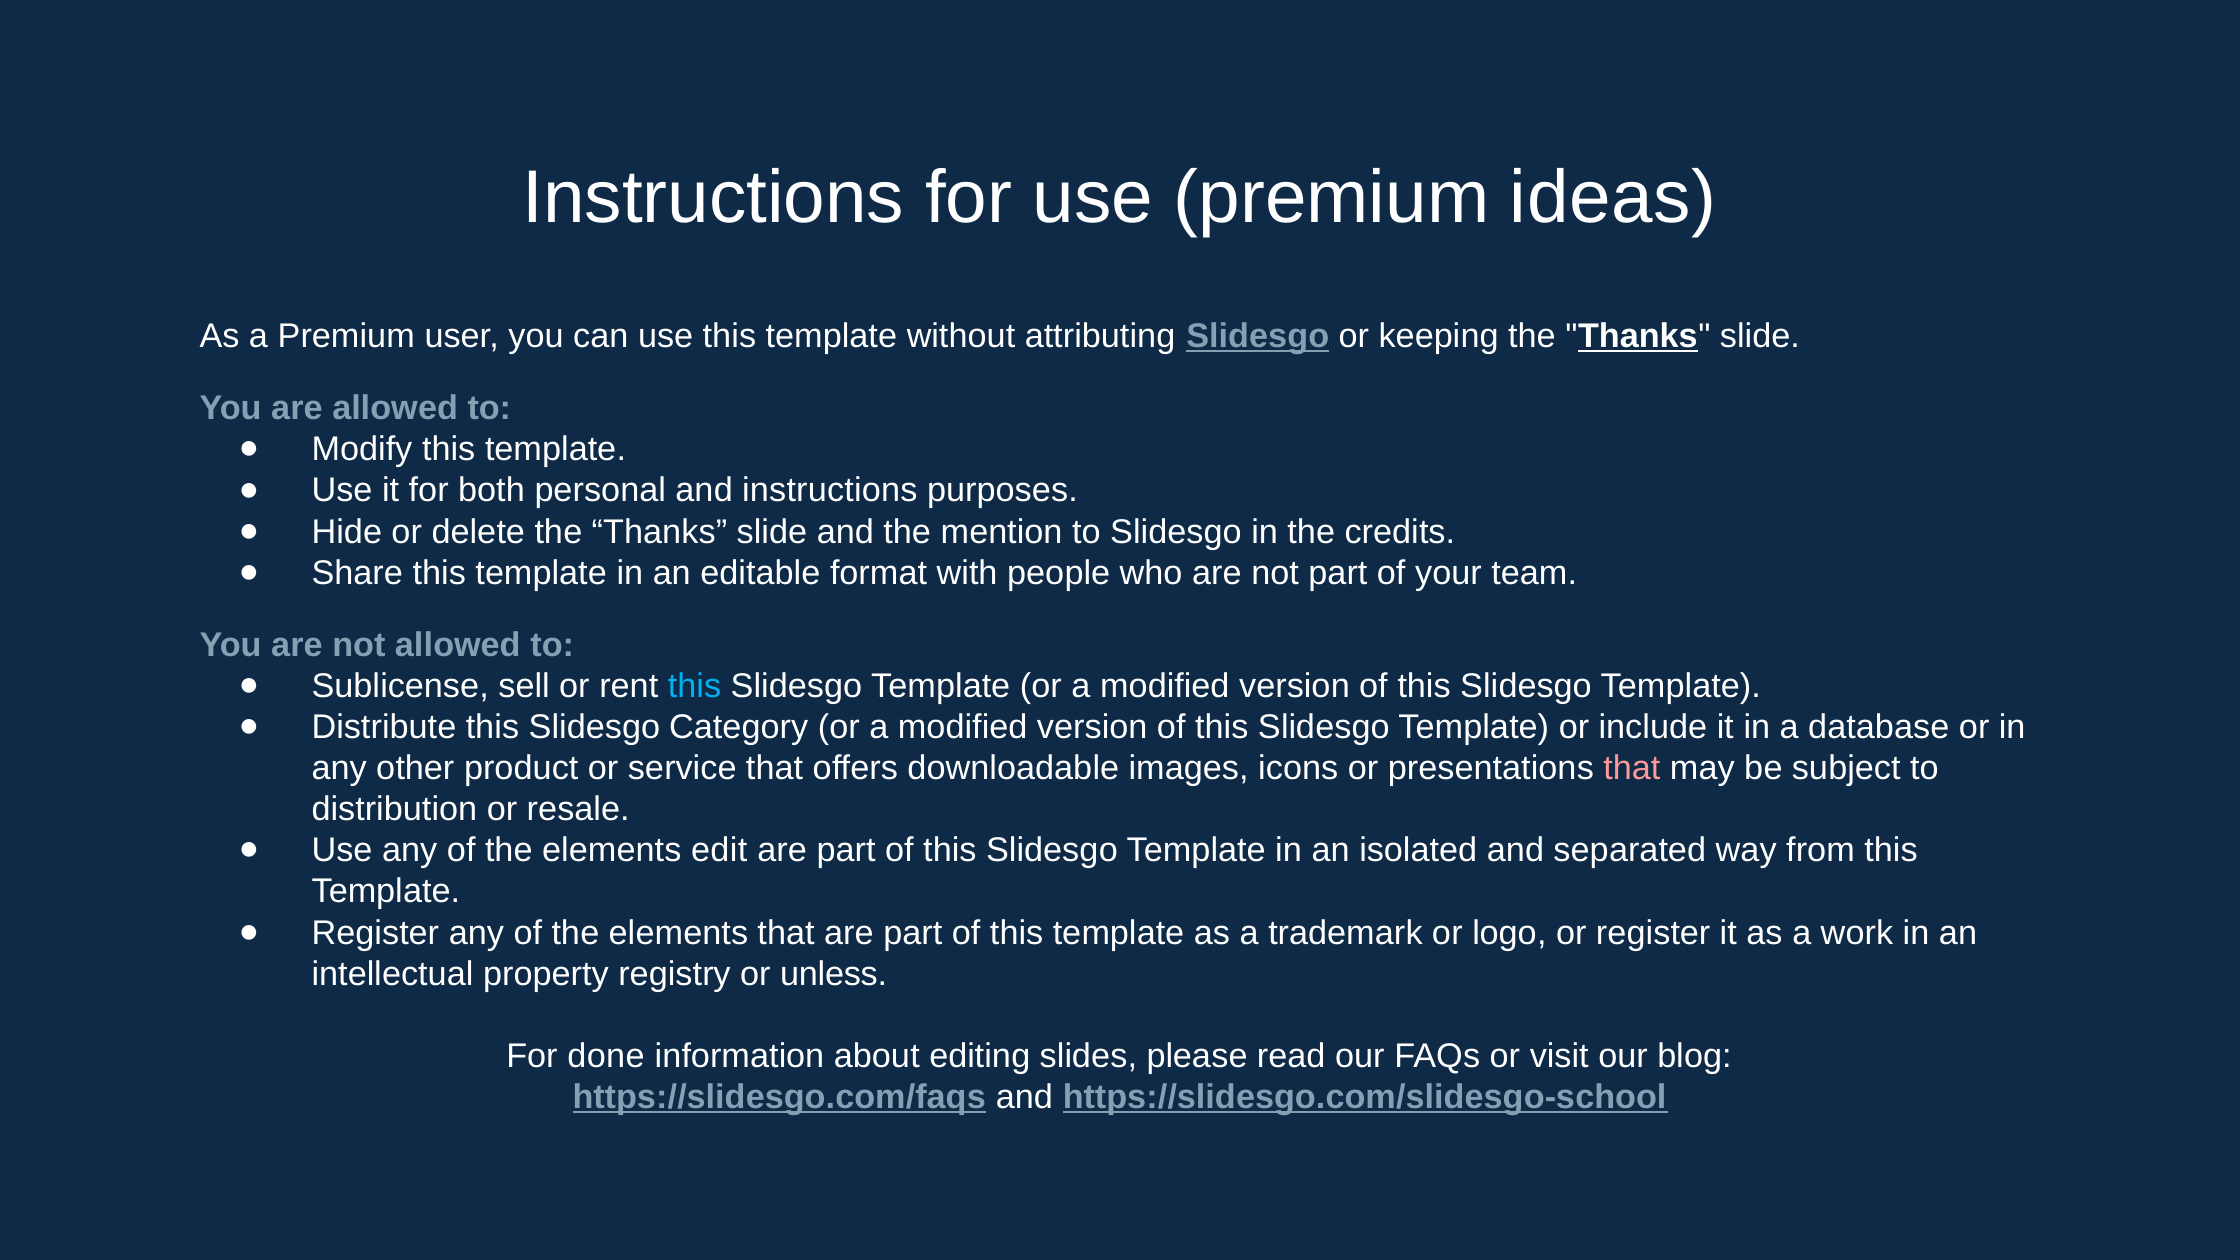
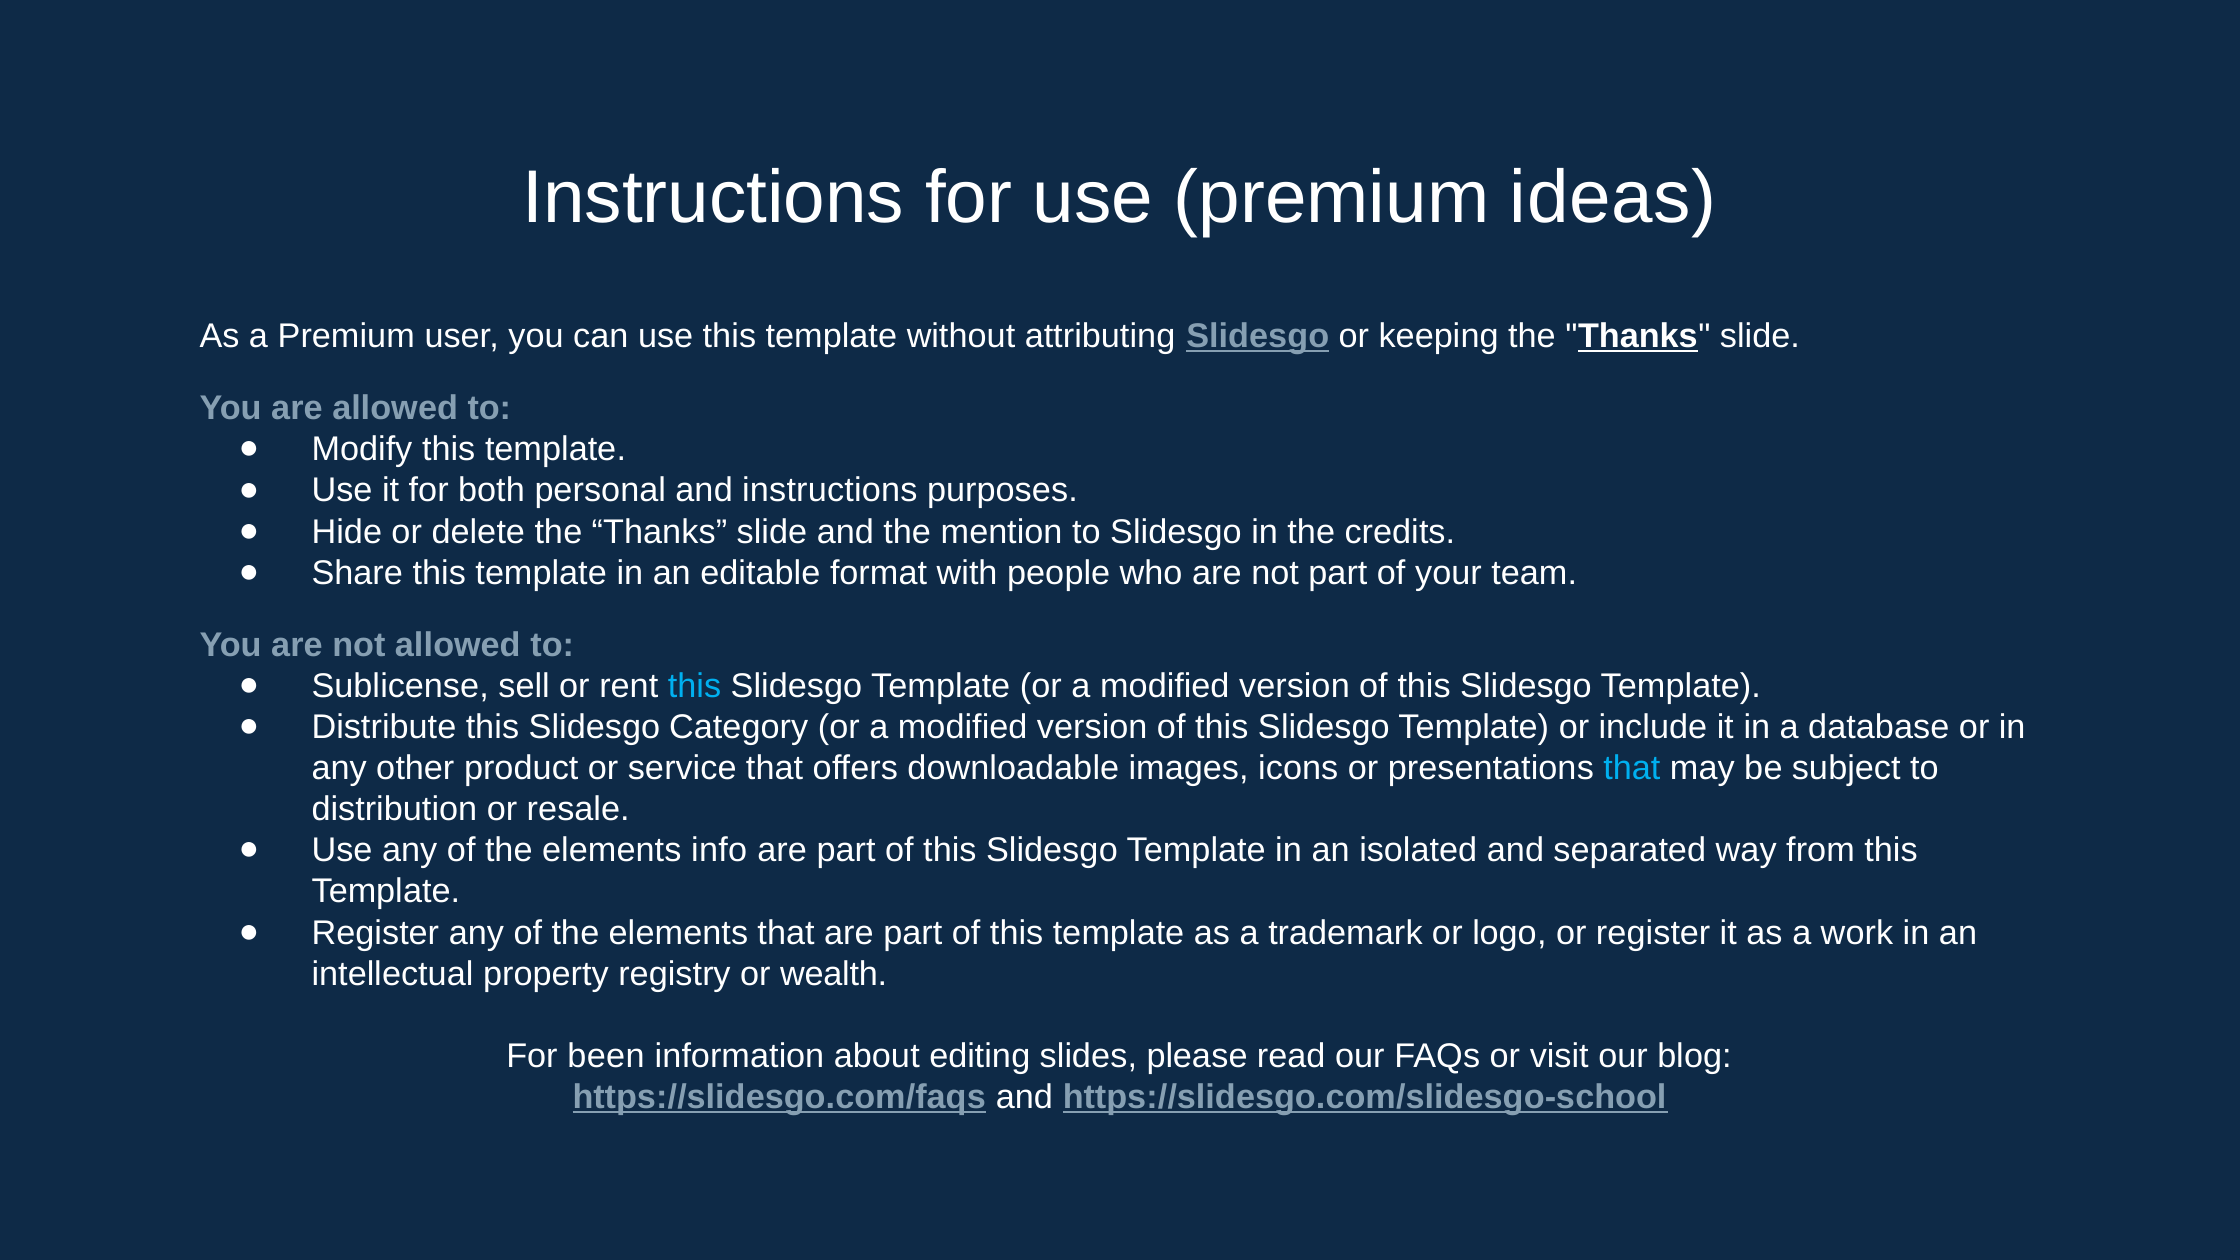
that at (1632, 768) colour: pink -> light blue
edit: edit -> info
unless: unless -> wealth
done: done -> been
